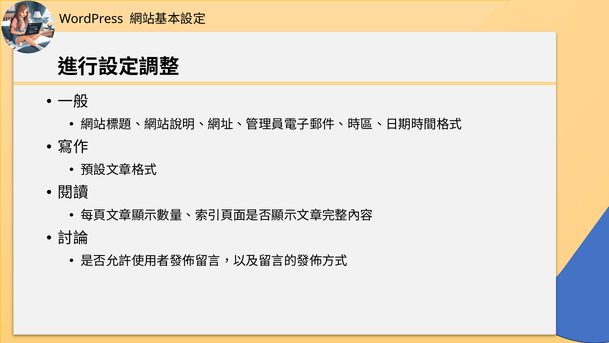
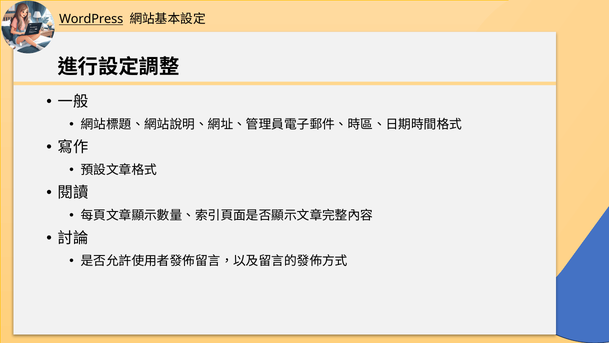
WordPress underline: none -> present
